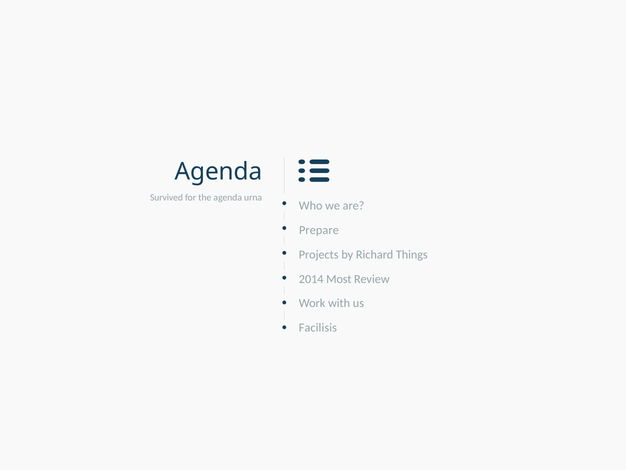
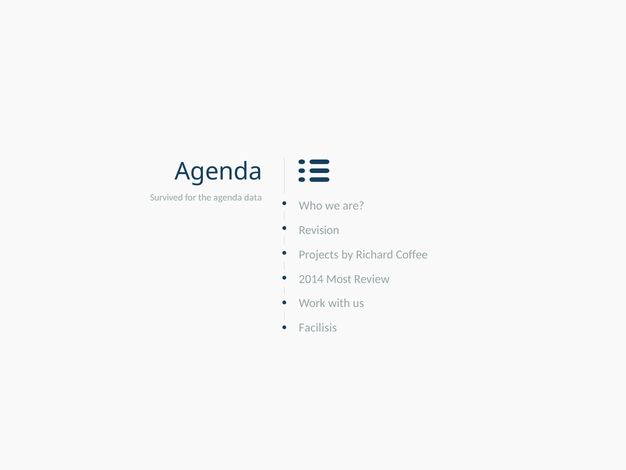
urna: urna -> data
Prepare: Prepare -> Revision
Things: Things -> Coffee
